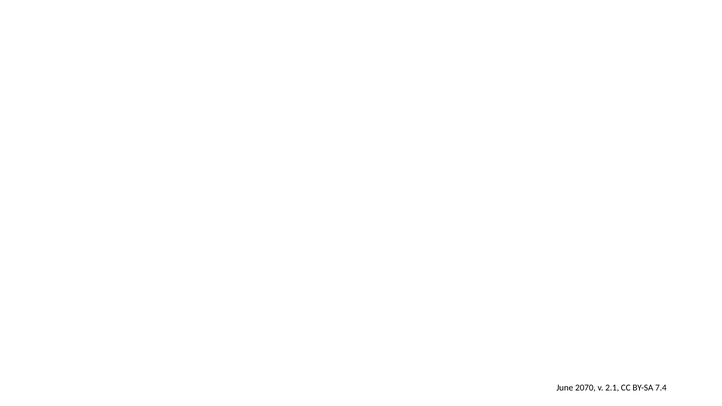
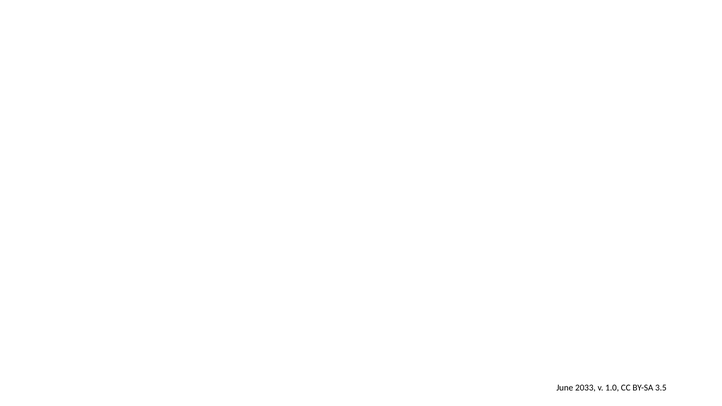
2070: 2070 -> 2033
2.1: 2.1 -> 1.0
7.4: 7.4 -> 3.5
